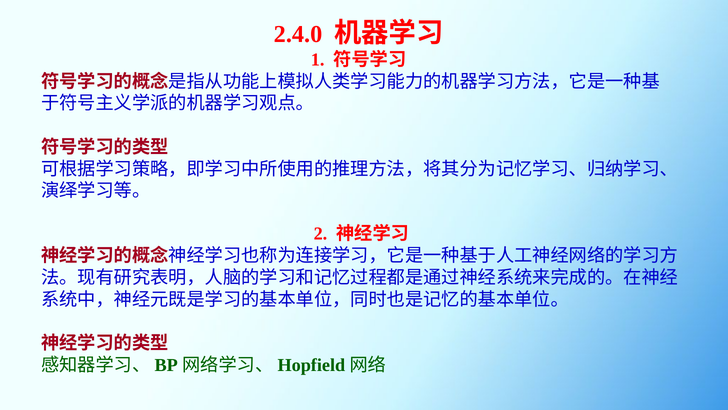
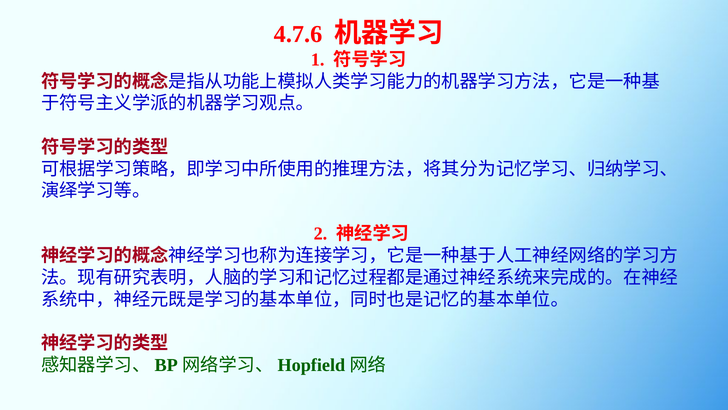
2.4.0: 2.4.0 -> 4.7.6
